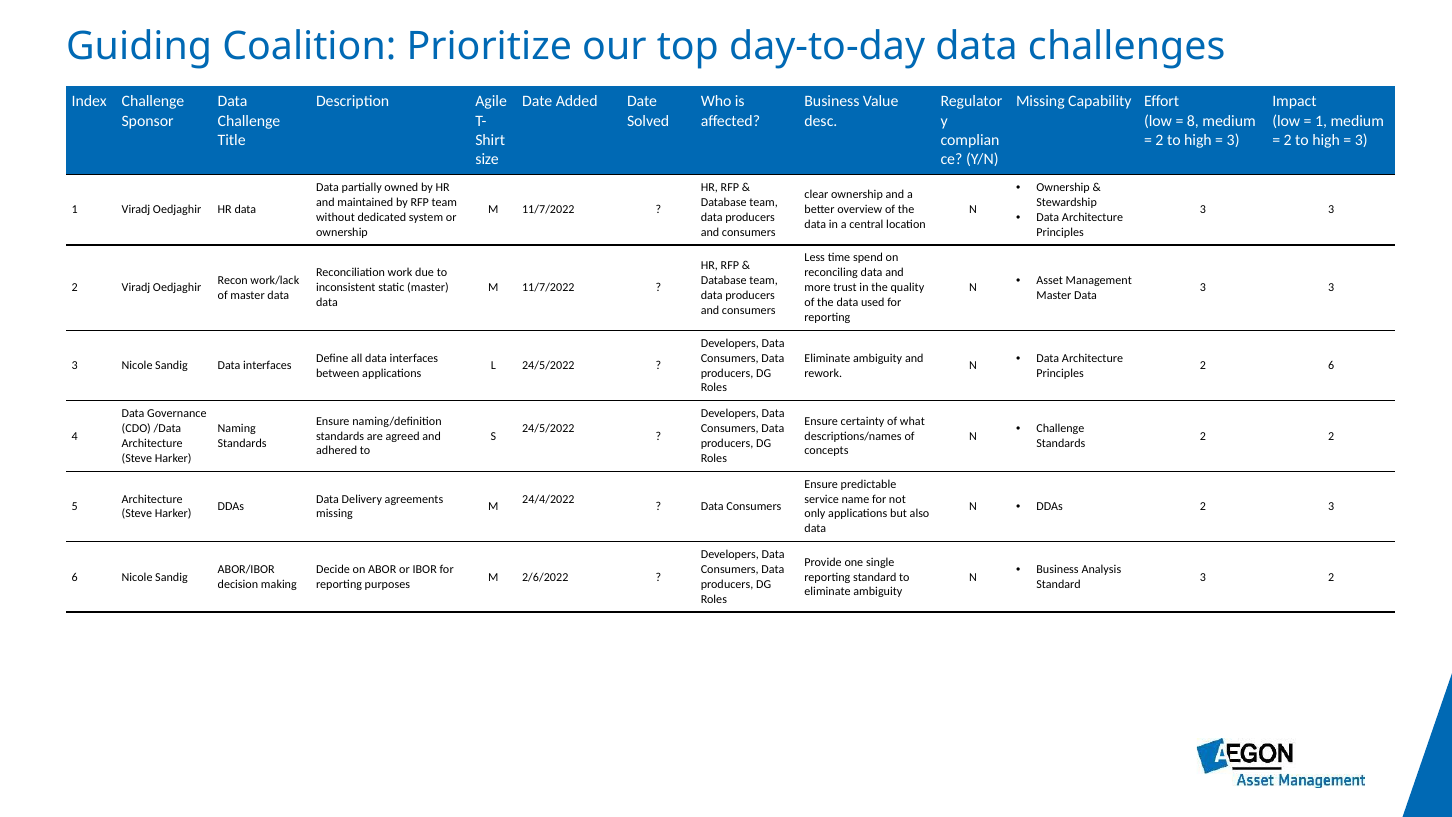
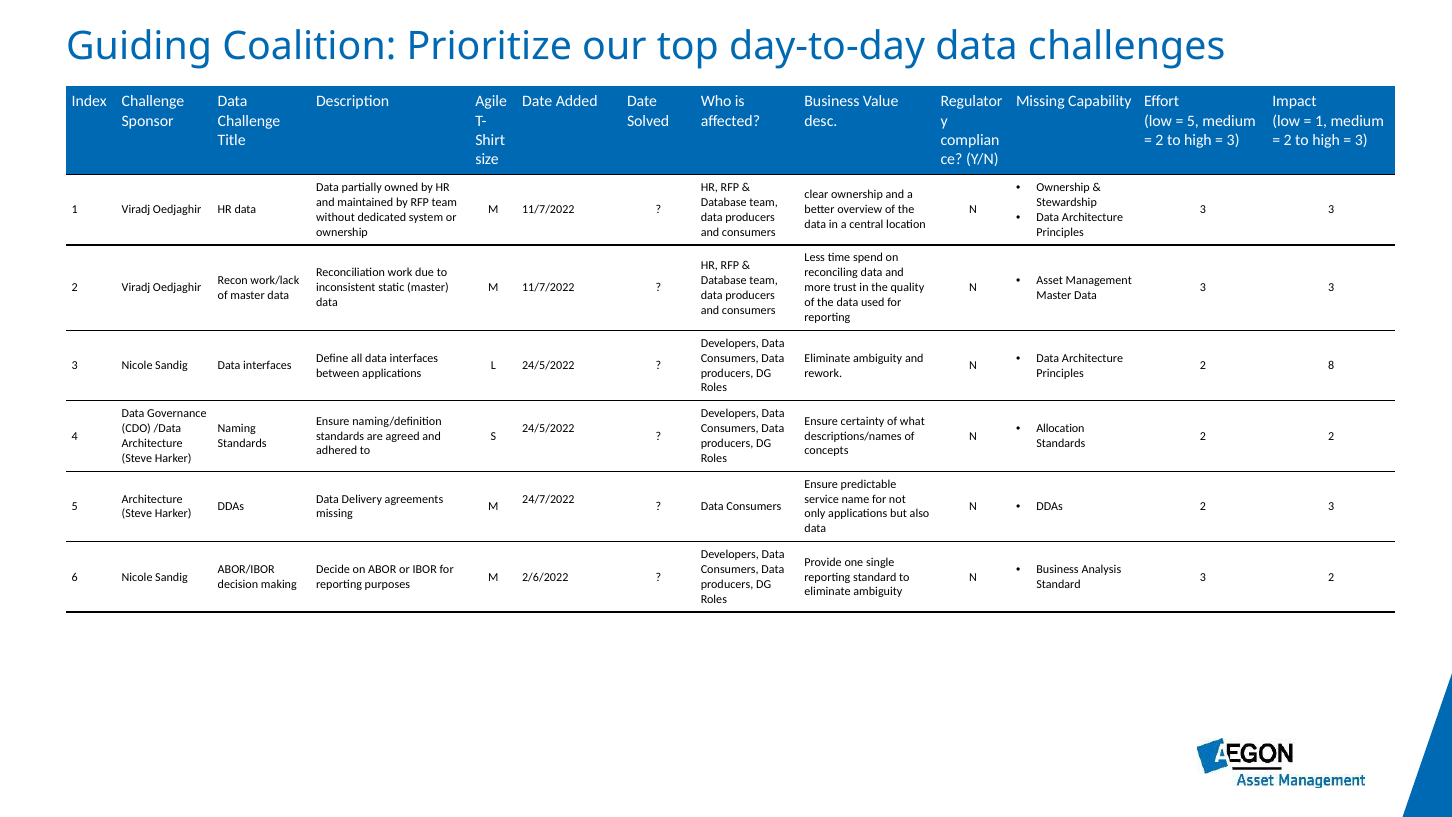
8 at (1193, 121): 8 -> 5
2 6: 6 -> 8
Challenge at (1060, 429): Challenge -> Allocation
24/4/2022: 24/4/2022 -> 24/7/2022
